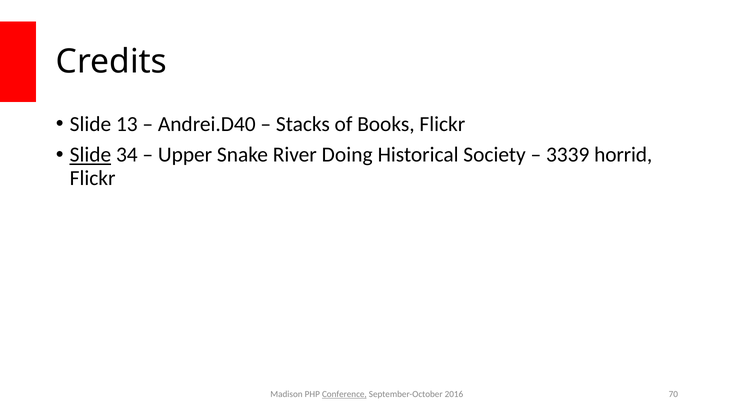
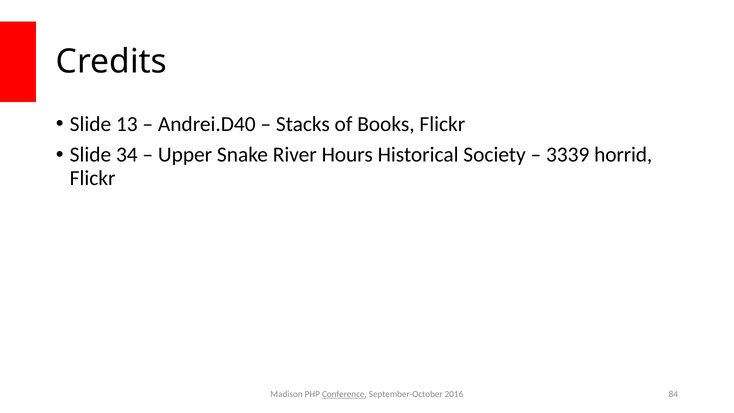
Slide at (90, 155) underline: present -> none
Doing: Doing -> Hours
70: 70 -> 84
